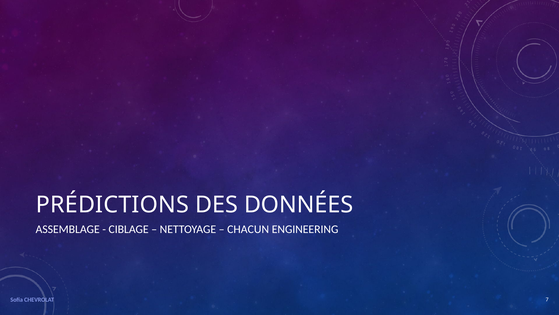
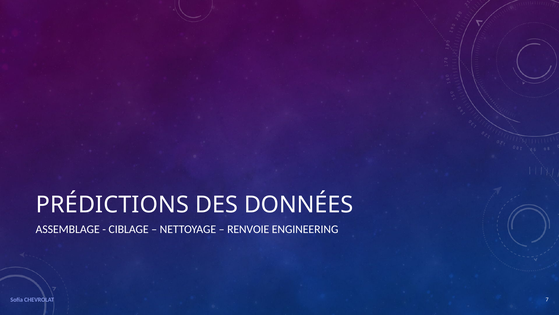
CHACUN: CHACUN -> RENVOIE
